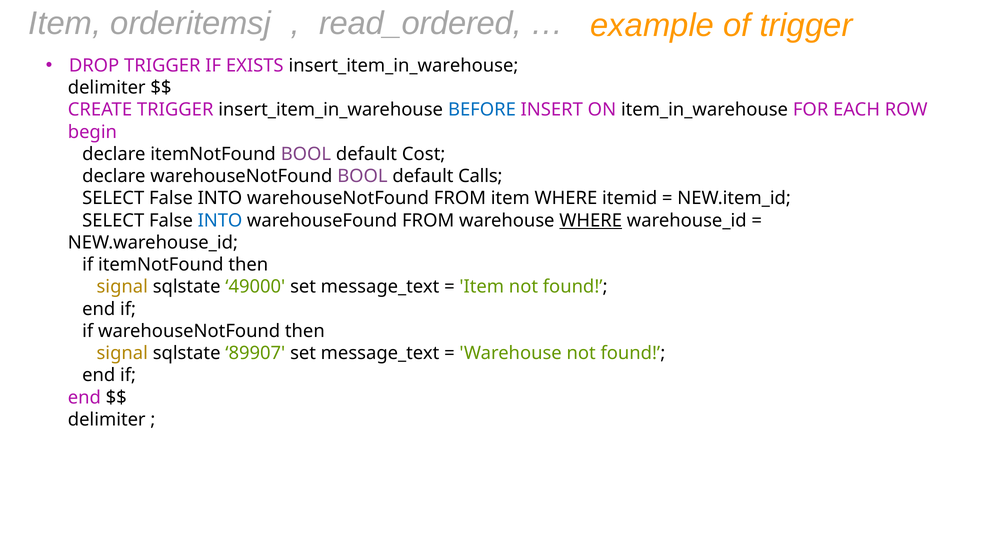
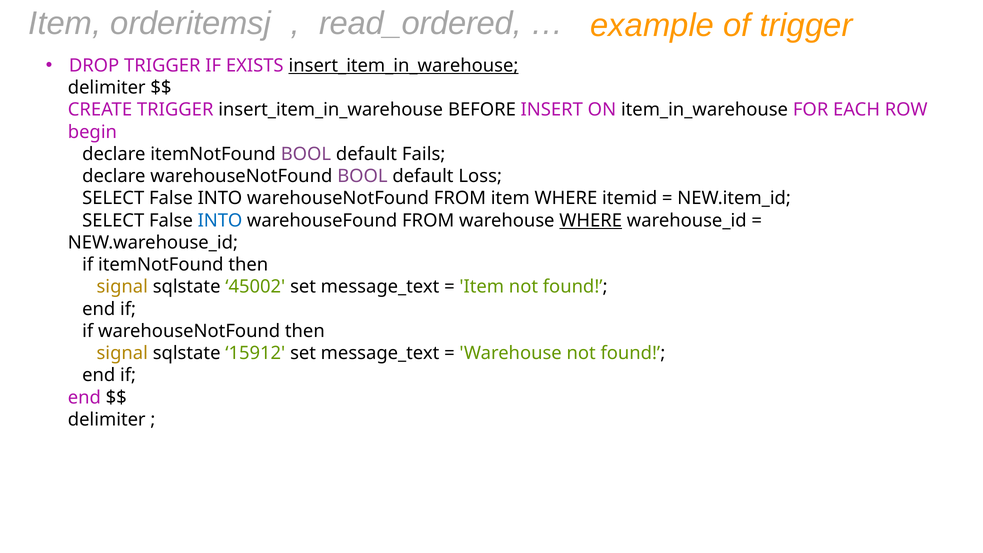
insert_item_in_warehouse at (403, 66) underline: none -> present
BEFORE colour: blue -> black
Cost: Cost -> Fails
Calls: Calls -> Loss
49000: 49000 -> 45002
89907: 89907 -> 15912
